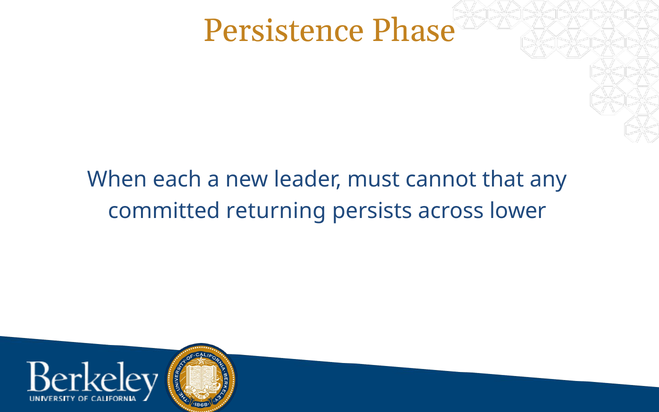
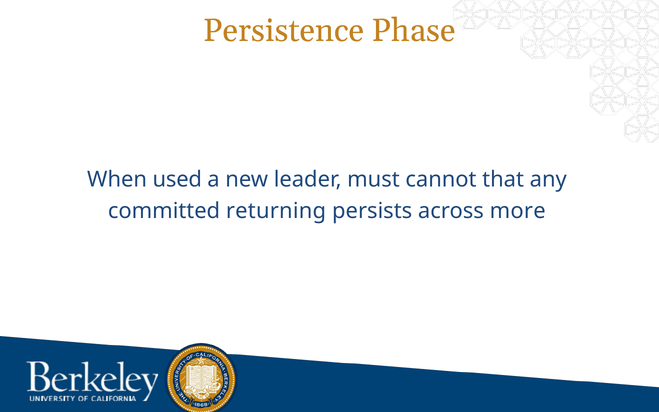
each: each -> used
lower: lower -> more
